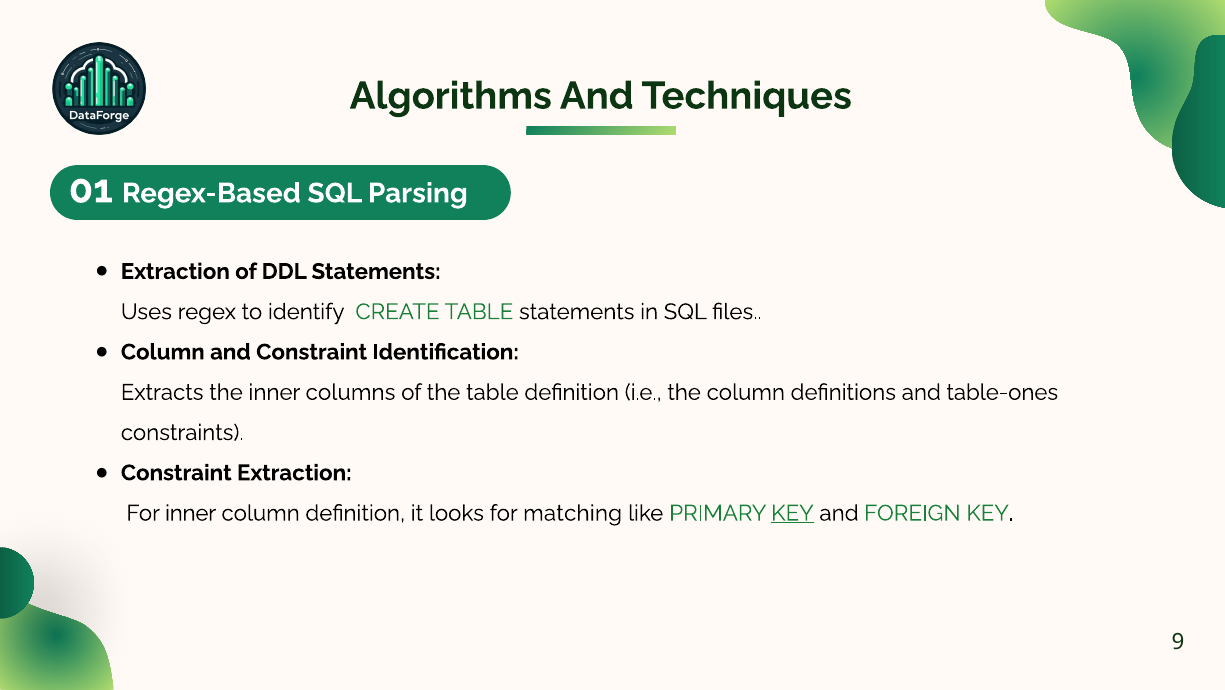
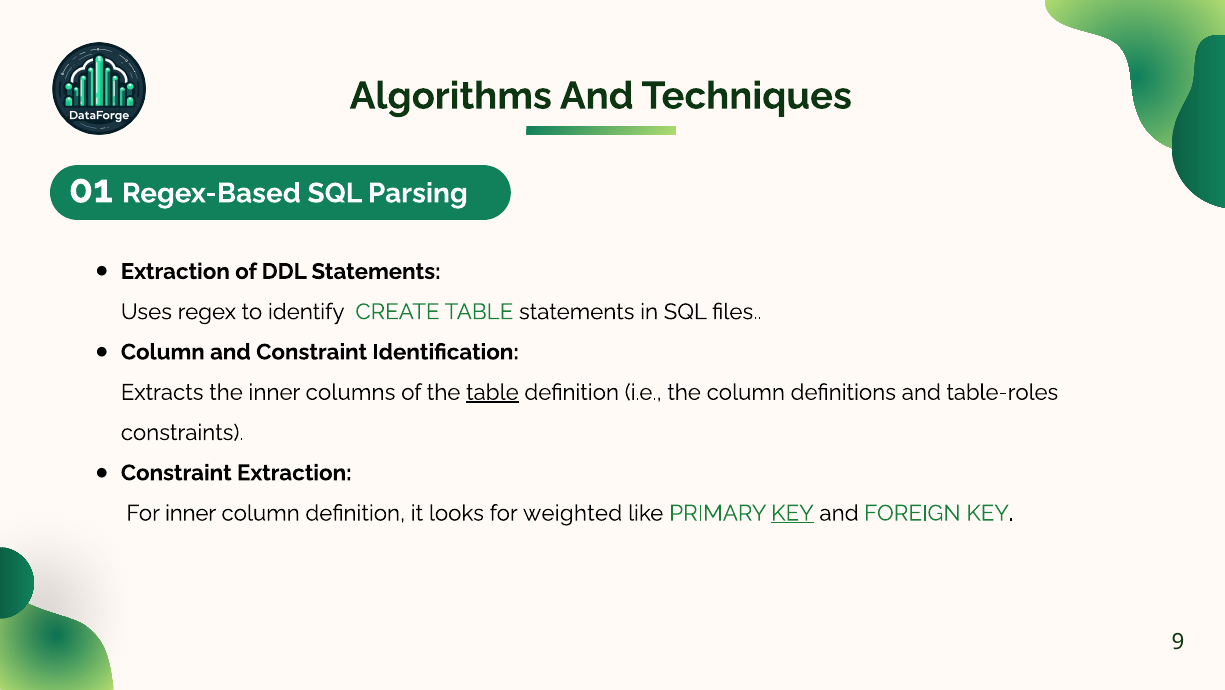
table at (492, 392) underline: none -> present
table-ones: table-ones -> table-roles
matching: matching -> weighted
